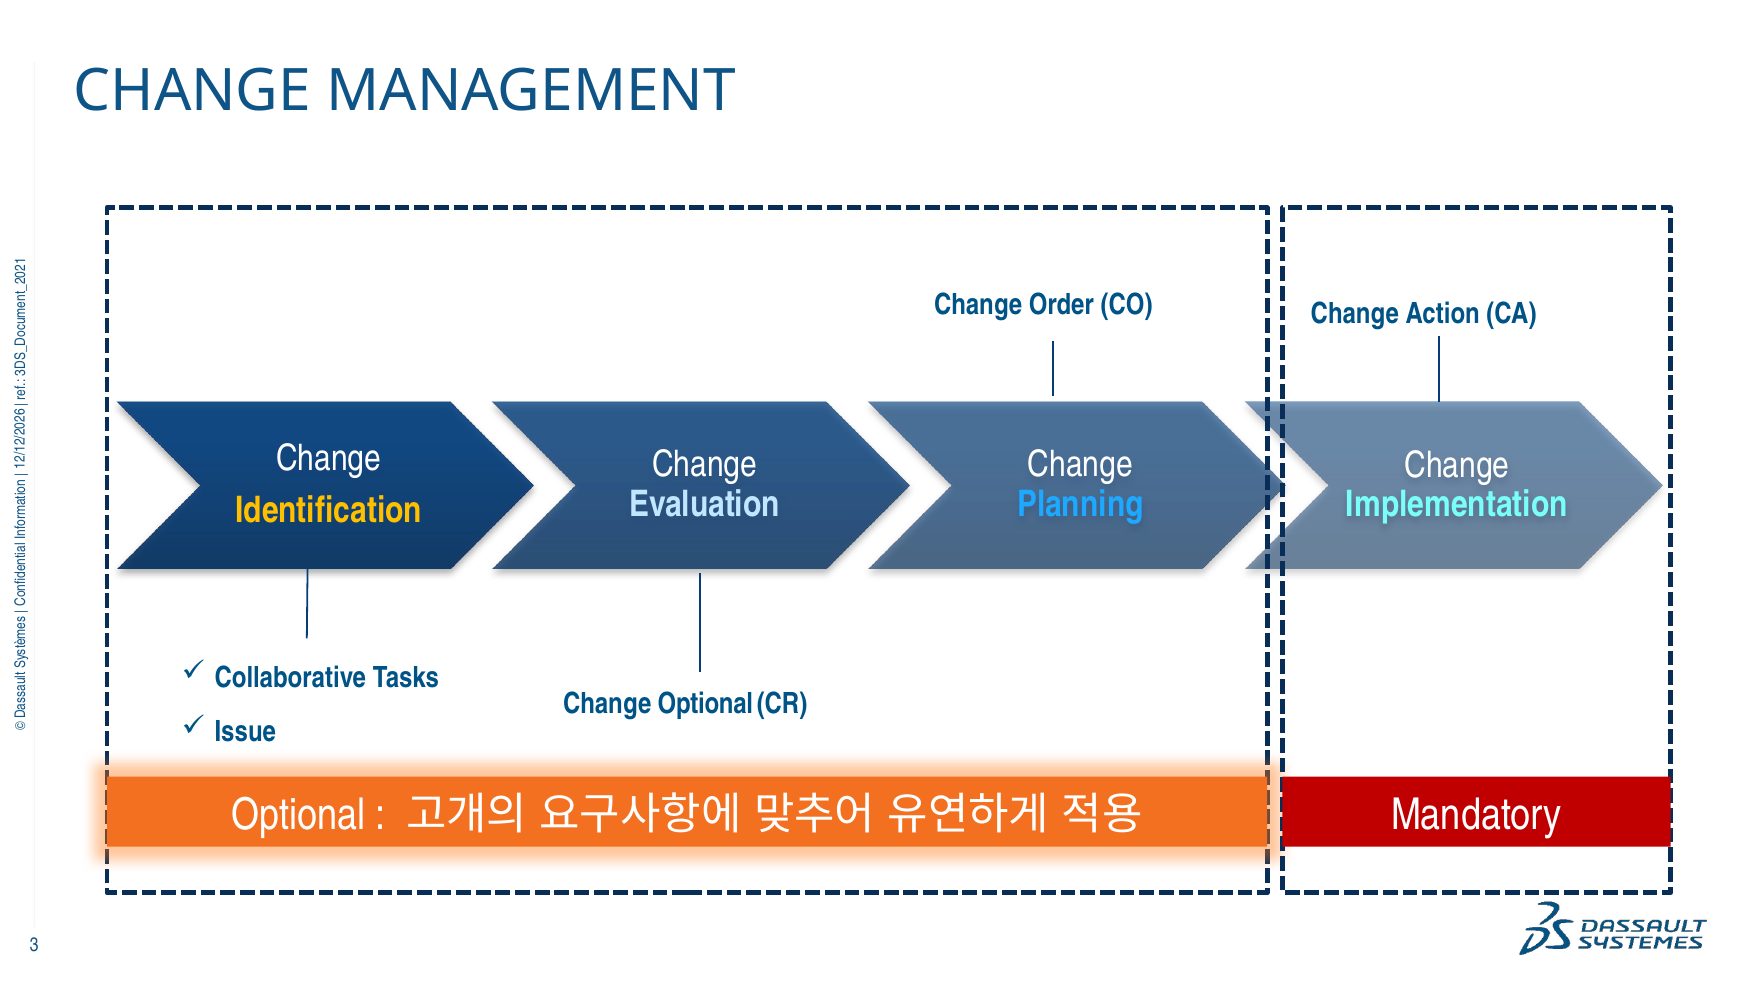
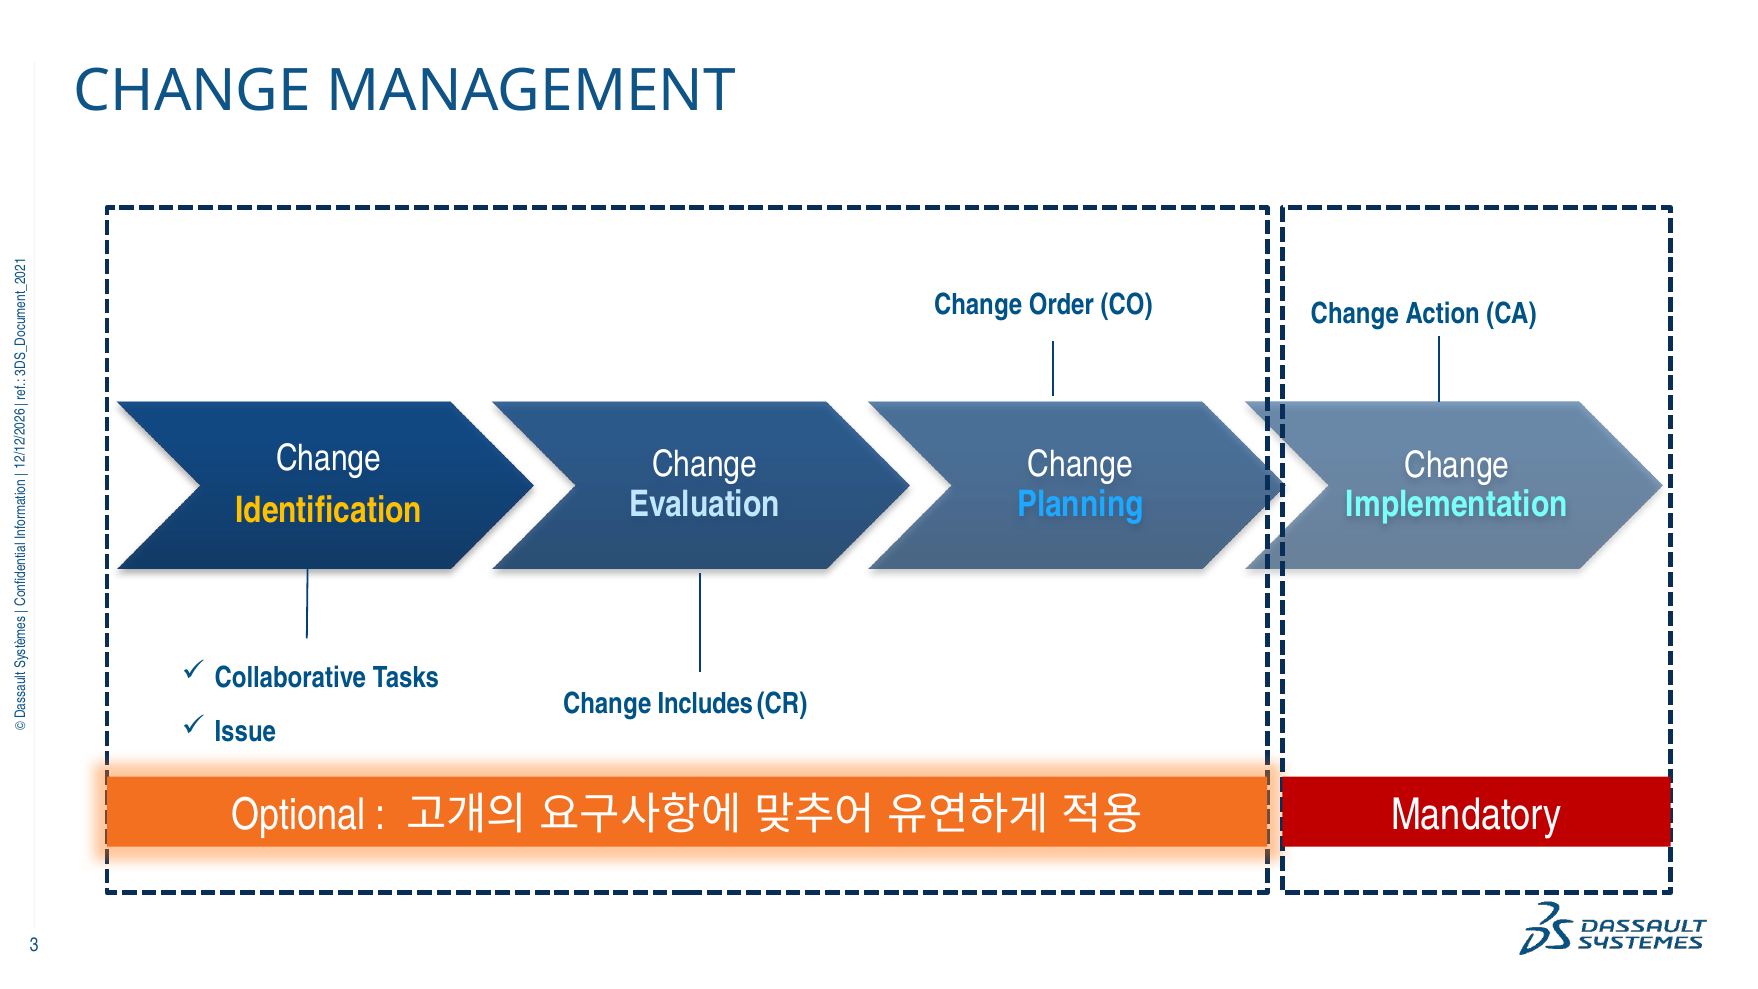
Change Optional: Optional -> Includes
